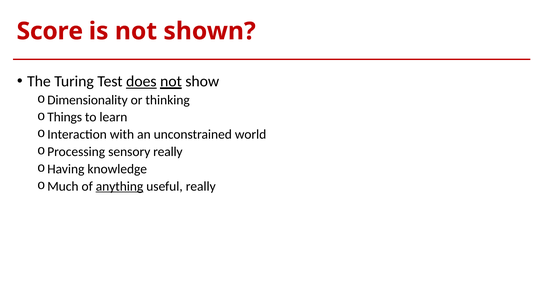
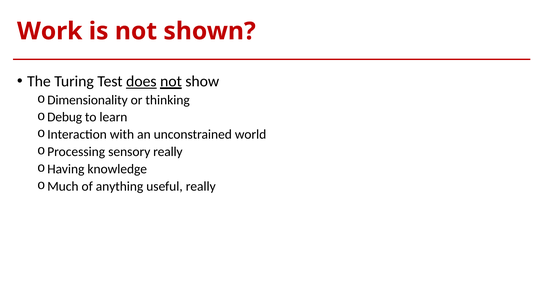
Score: Score -> Work
Things: Things -> Debug
anything underline: present -> none
